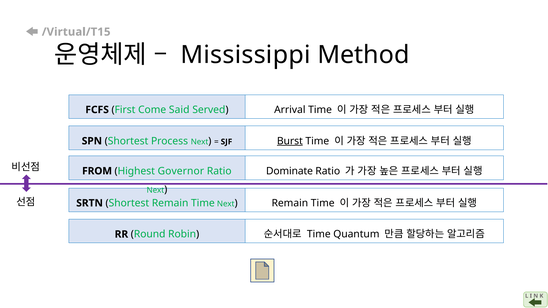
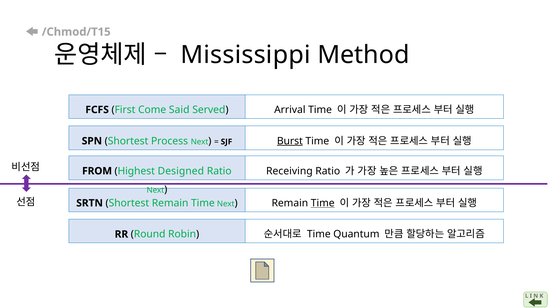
/Virtual/T15: /Virtual/T15 -> /Chmod/T15
Dominate: Dominate -> Receiving
Governor: Governor -> Designed
Time at (323, 203) underline: none -> present
